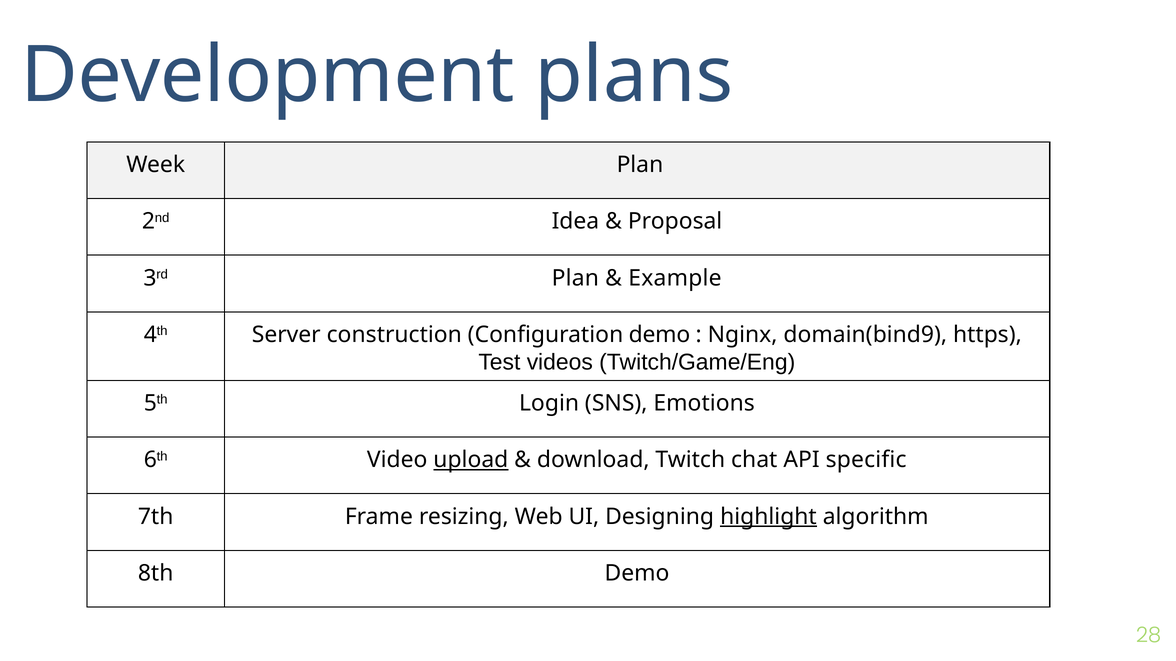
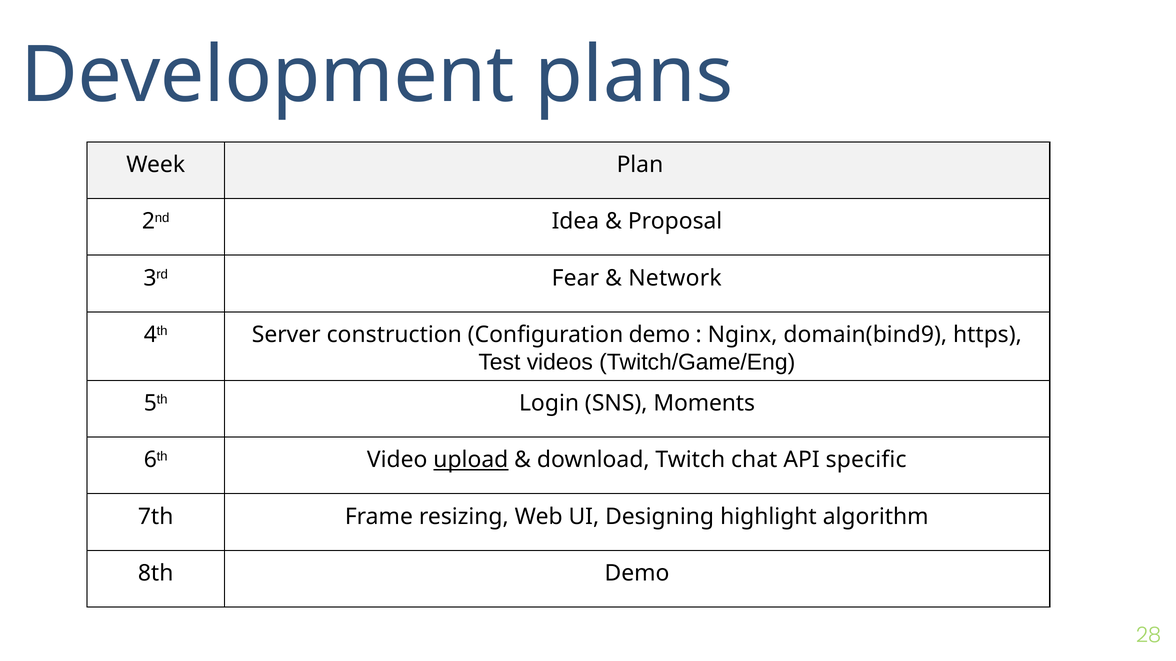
Plan at (575, 278): Plan -> Fear
Example: Example -> Network
Emotions: Emotions -> Moments
highlight underline: present -> none
